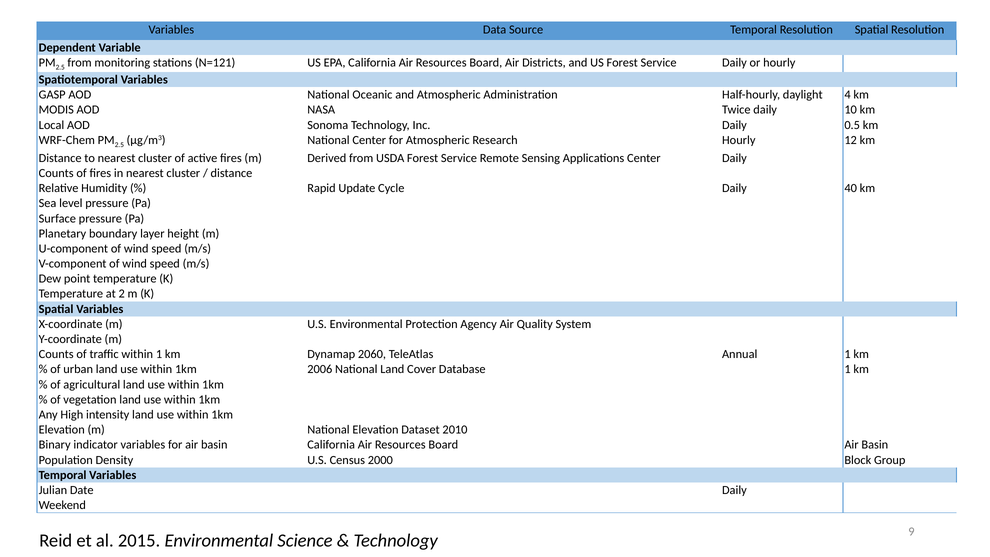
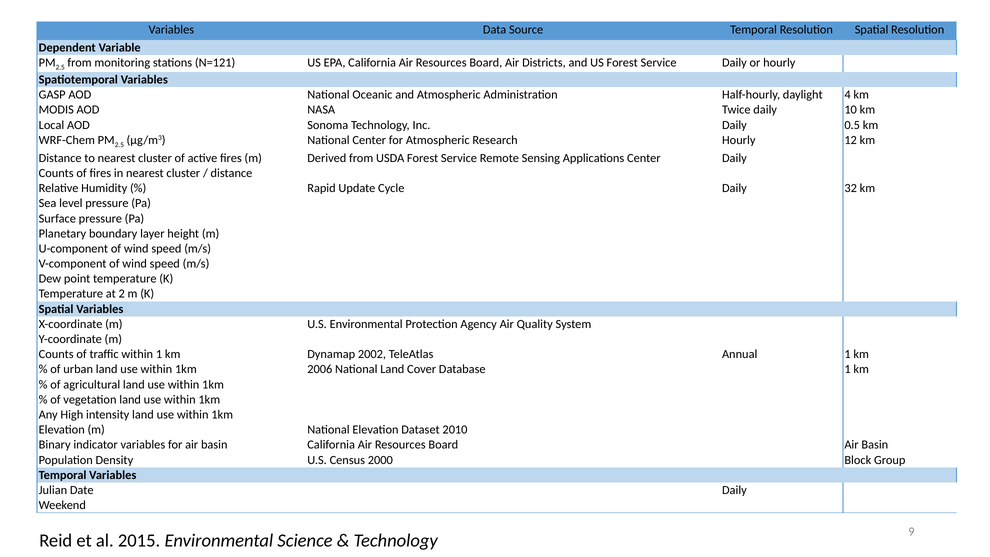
40: 40 -> 32
2060: 2060 -> 2002
